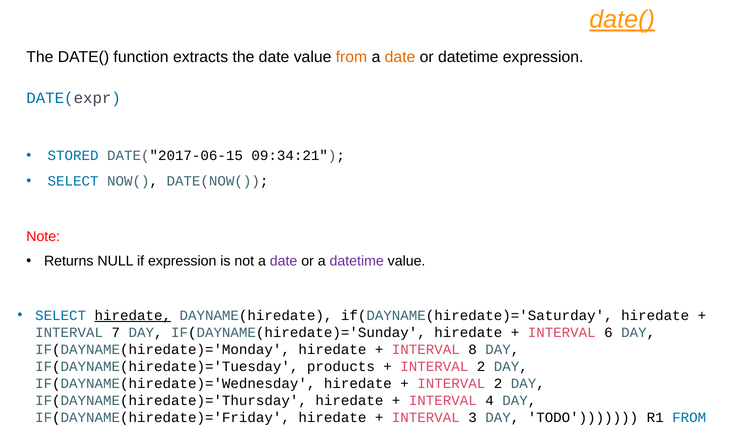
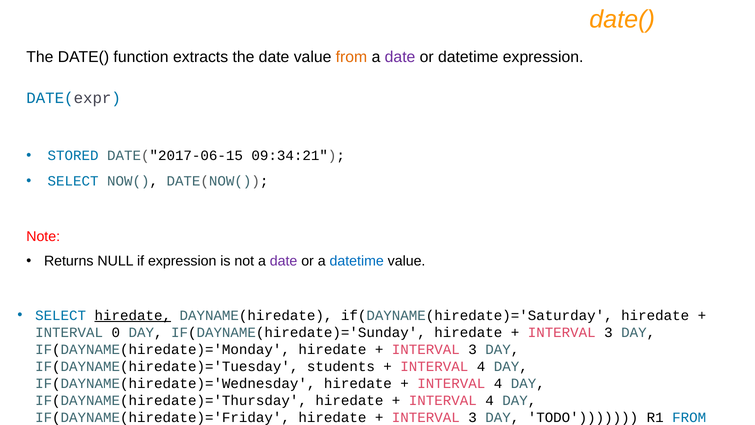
date( at (622, 20) underline: present -> none
date at (400, 57) colour: orange -> purple
datetime at (357, 261) colour: purple -> blue
7: 7 -> 0
6 at (608, 332): 6 -> 3
8 at (473, 349): 8 -> 3
products: products -> students
2 at (481, 366): 2 -> 4
2 at (498, 383): 2 -> 4
